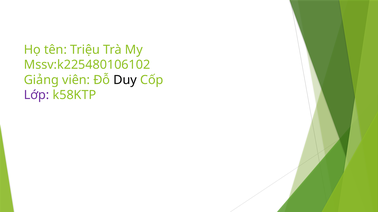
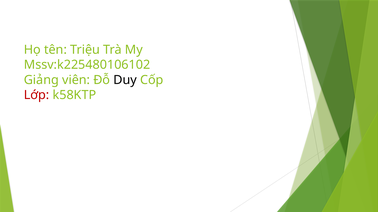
Lớp colour: purple -> red
